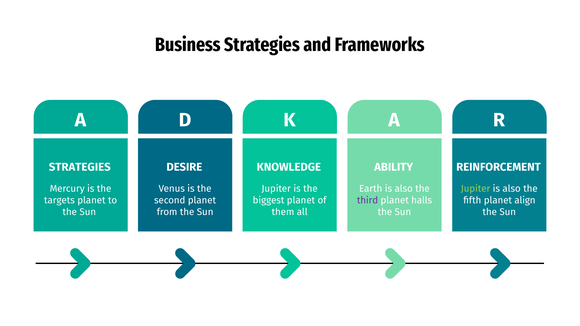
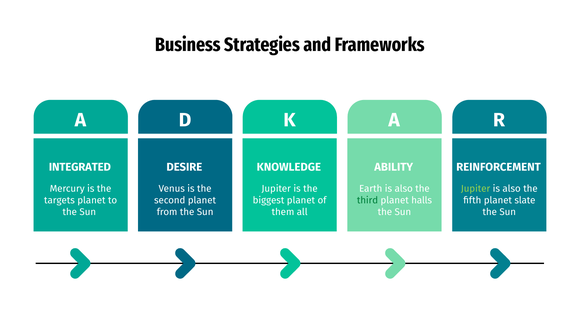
STRATEGIES at (80, 167): STRATEGIES -> INTEGRATED
third colour: purple -> green
align: align -> slate
